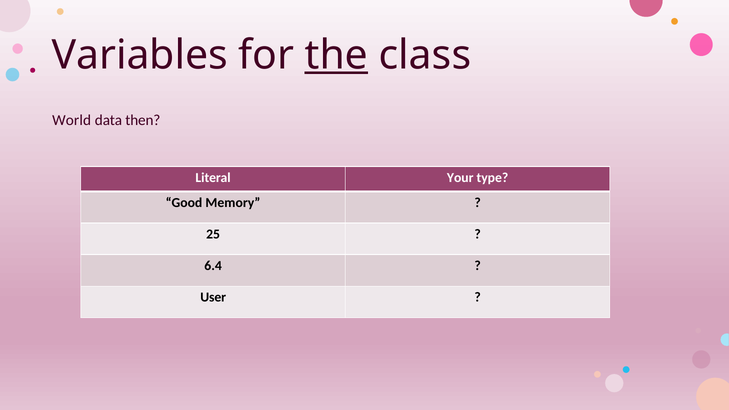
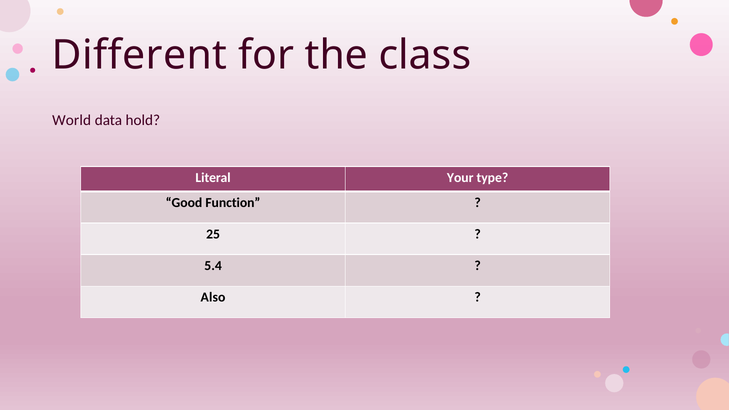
Variables: Variables -> Different
the underline: present -> none
then: then -> hold
Memory: Memory -> Function
6.4: 6.4 -> 5.4
User: User -> Also
